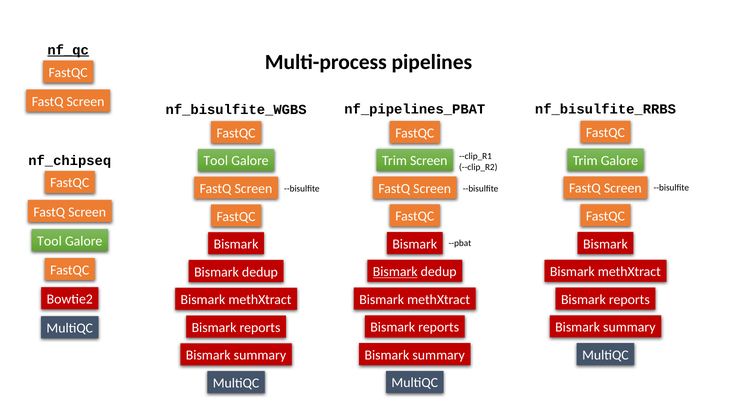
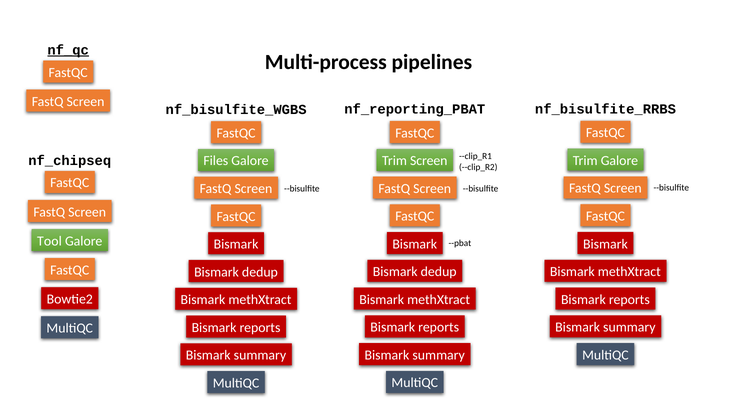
nf_pipelines_PBAT: nf_pipelines_PBAT -> nf_reporting_PBAT
Tool at (216, 161): Tool -> Files
Bismark at (395, 272) underline: present -> none
